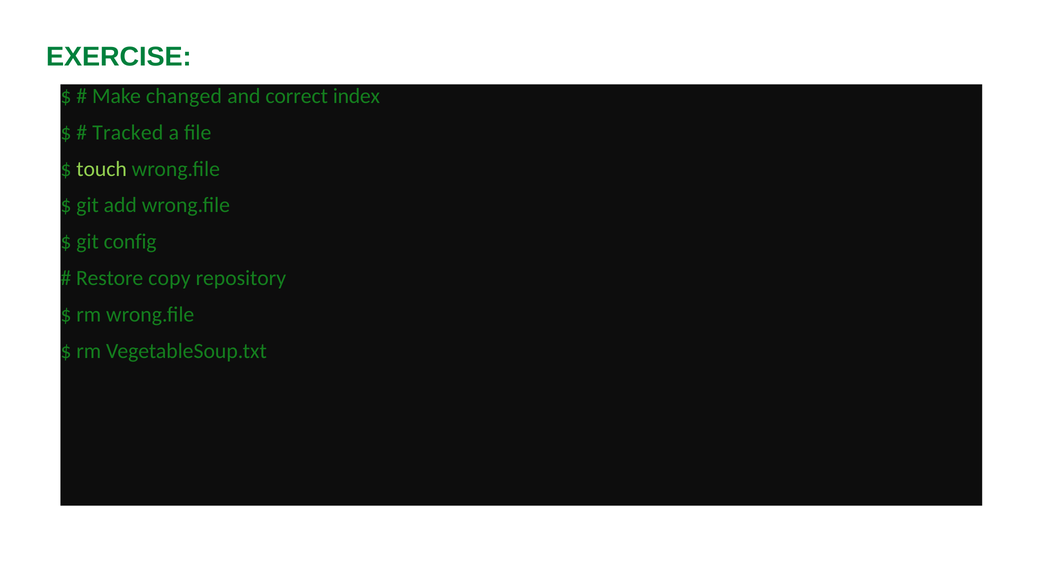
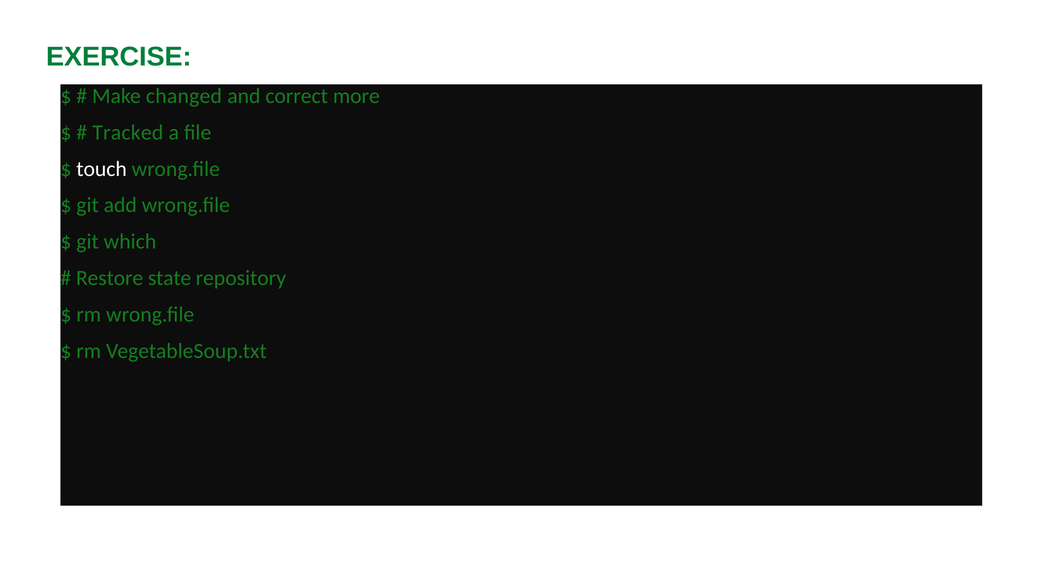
index: index -> more
touch colour: light green -> white
config: config -> which
copy: copy -> state
